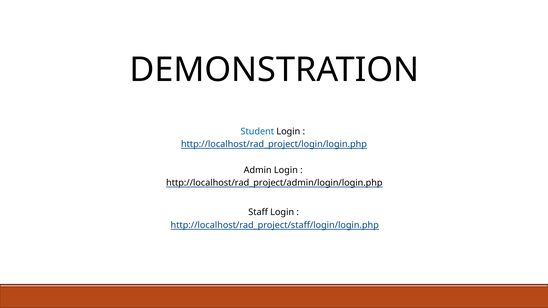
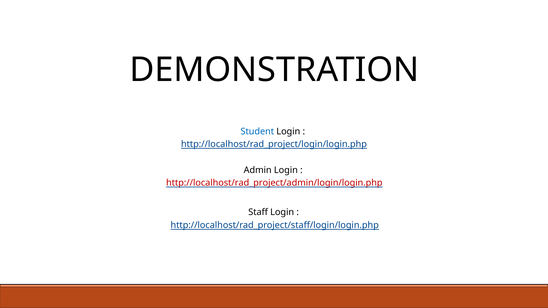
http://localhost/rad_project/admin/login/login.php colour: black -> red
